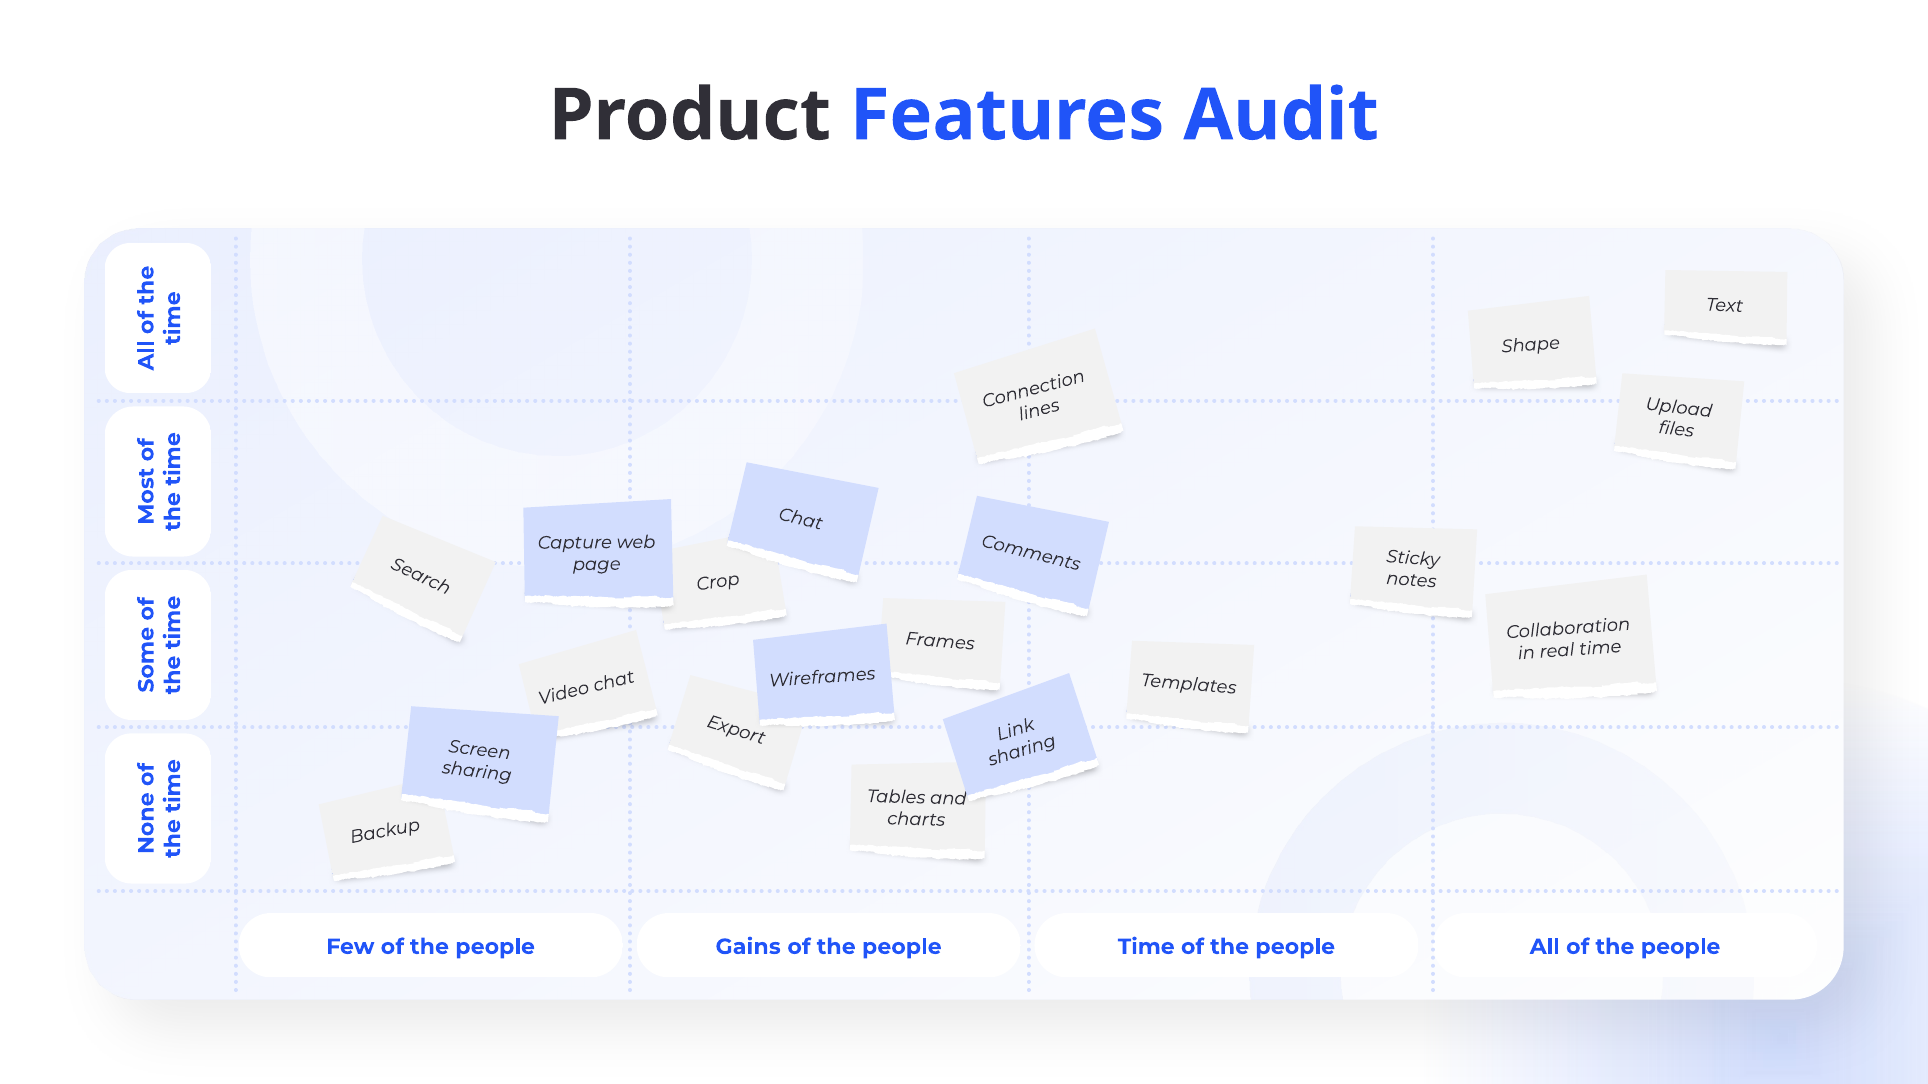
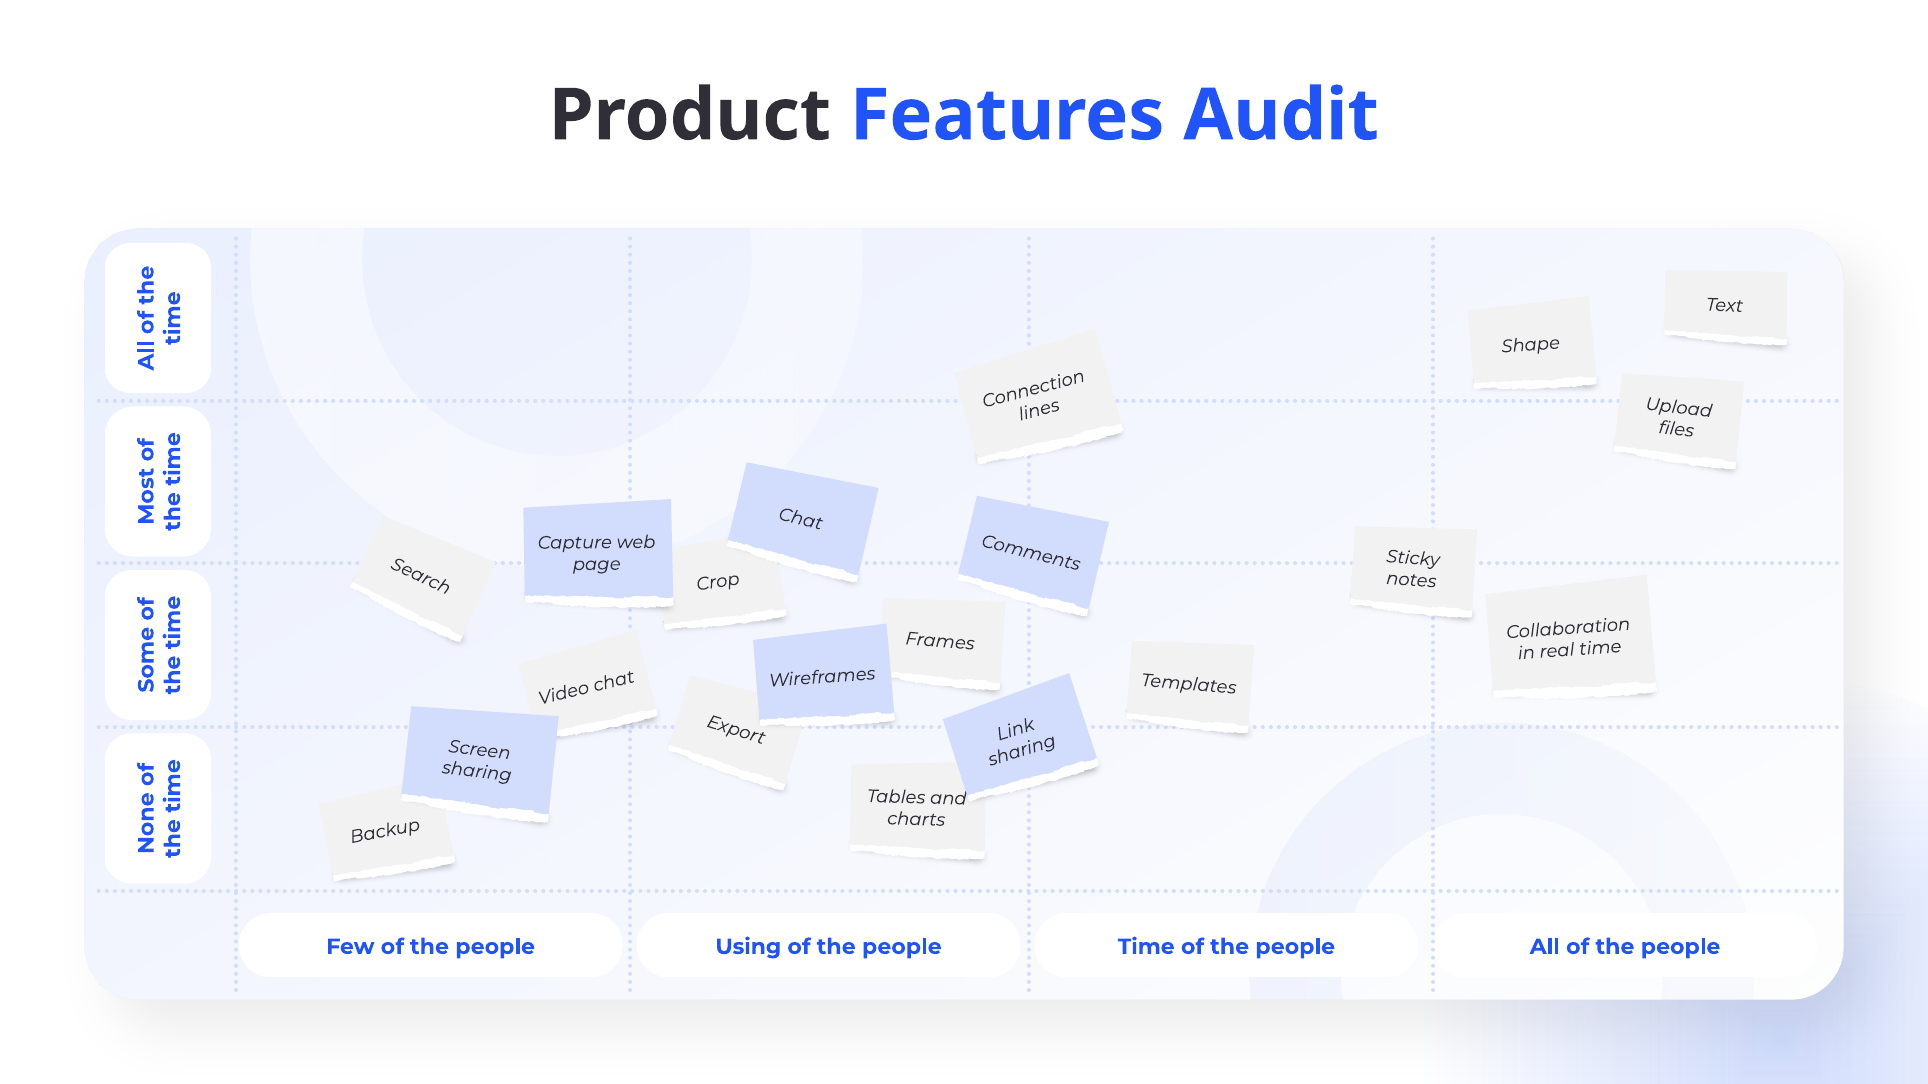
Gains: Gains -> Using
